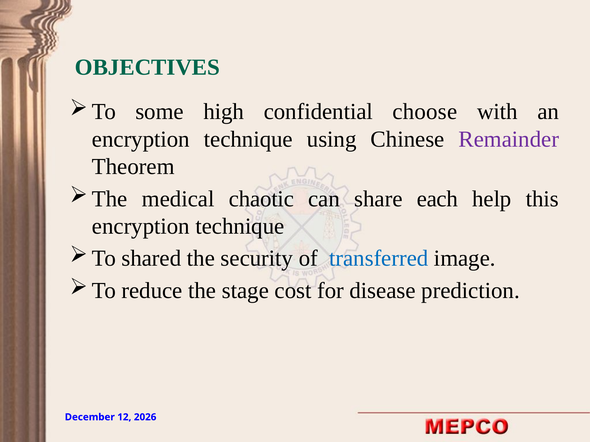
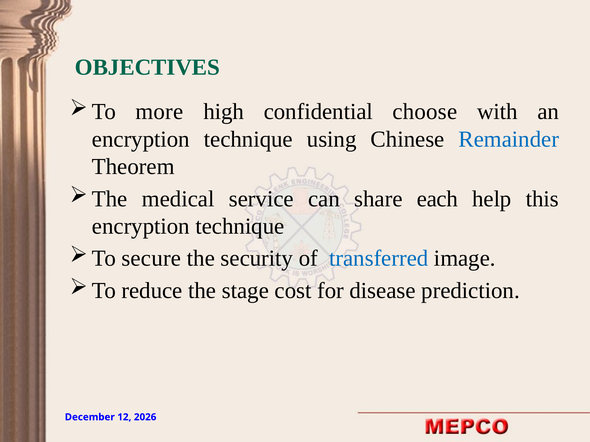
some: some -> more
Remainder colour: purple -> blue
chaotic: chaotic -> service
shared: shared -> secure
